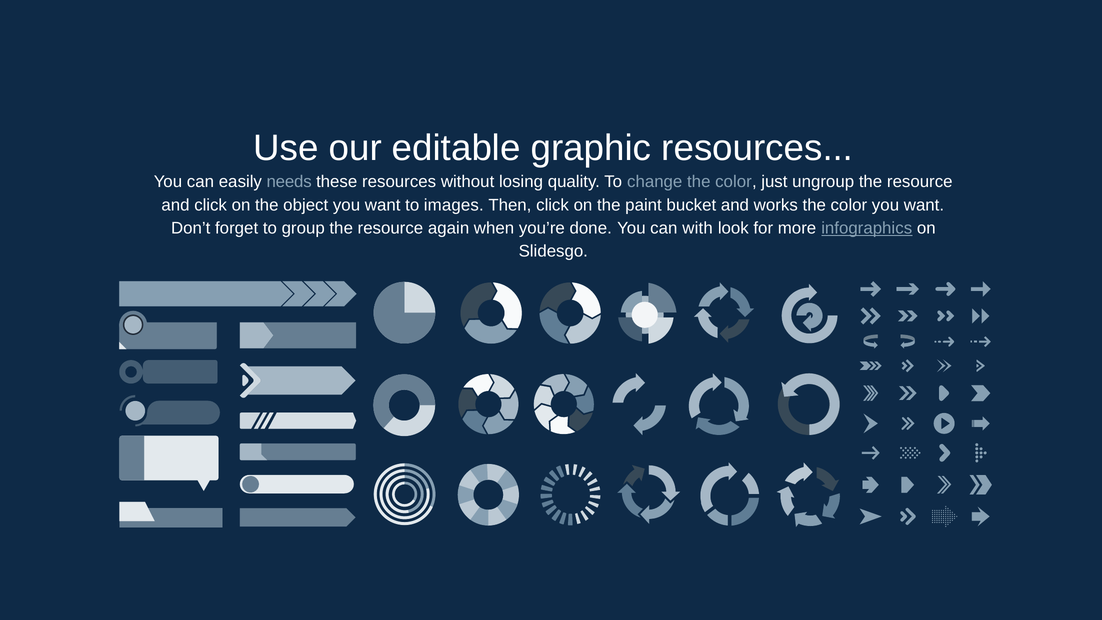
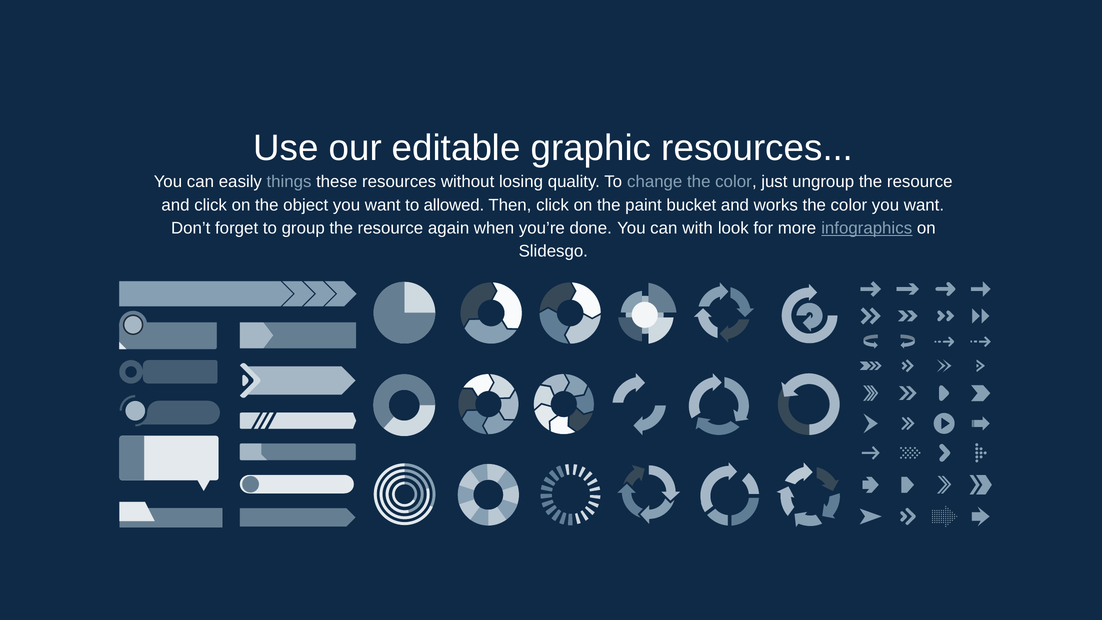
needs: needs -> things
images: images -> allowed
